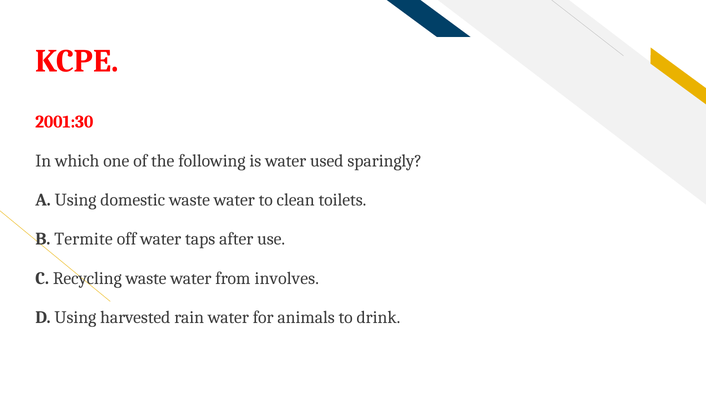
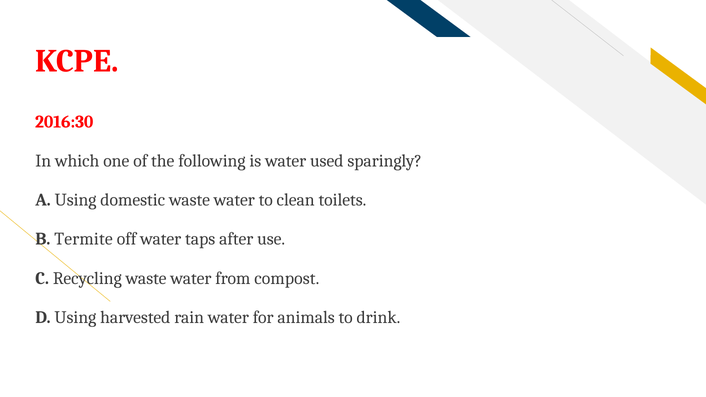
2001:30: 2001:30 -> 2016:30
involves: involves -> compost
